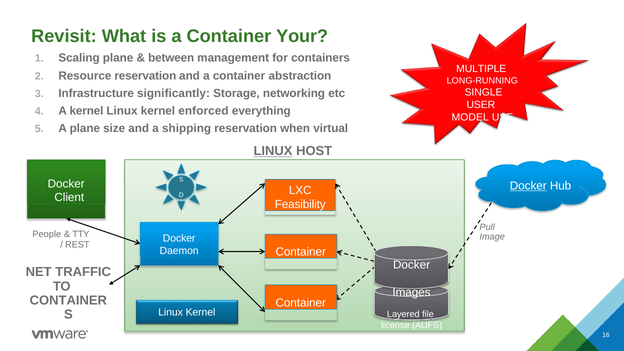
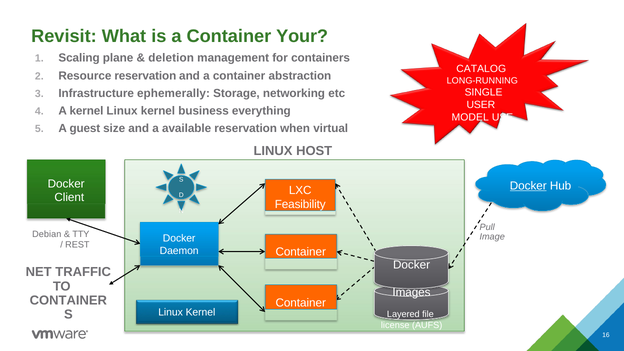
between: between -> deletion
MULTIPLE: MULTIPLE -> CATALOG
significantly: significantly -> ephemerally
enforced: enforced -> business
A plane: plane -> guest
shipping: shipping -> available
LINUX at (273, 151) underline: present -> none
People: People -> Debian
